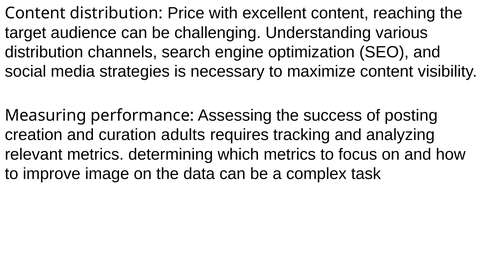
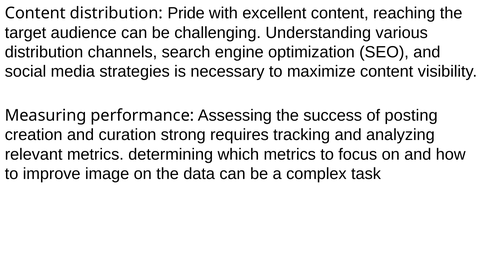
Price: Price -> Pride
adults: adults -> strong
